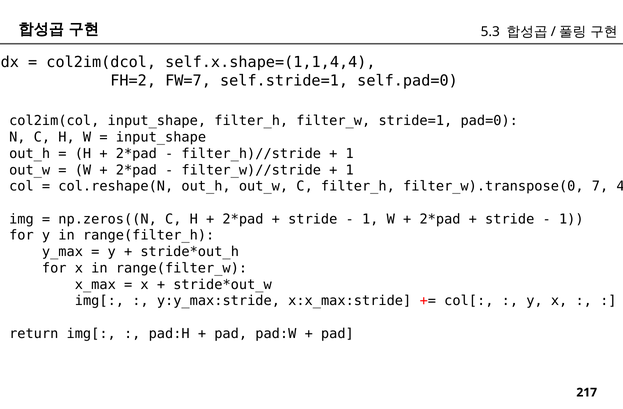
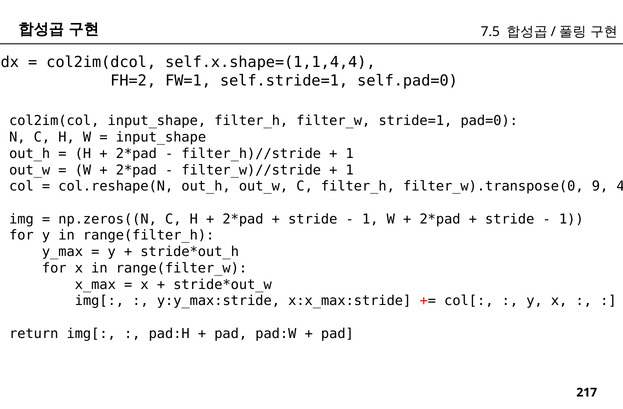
5.3: 5.3 -> 7.5
FW=7: FW=7 -> FW=1
7: 7 -> 9
